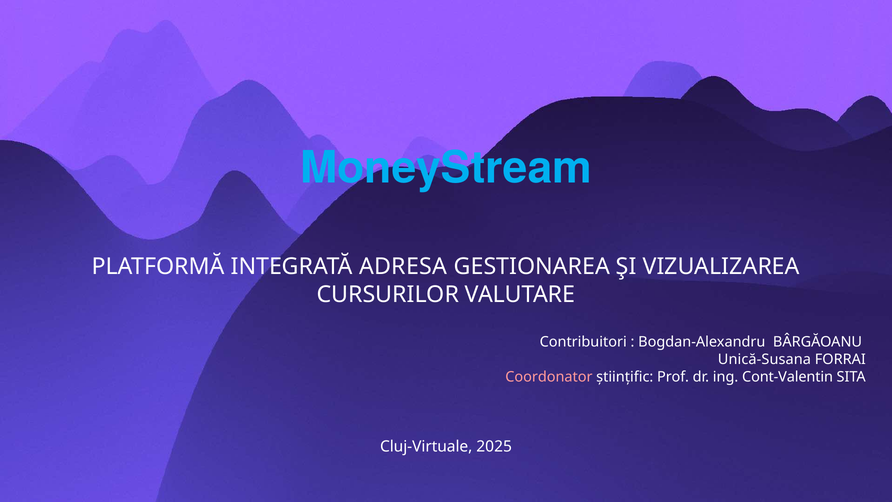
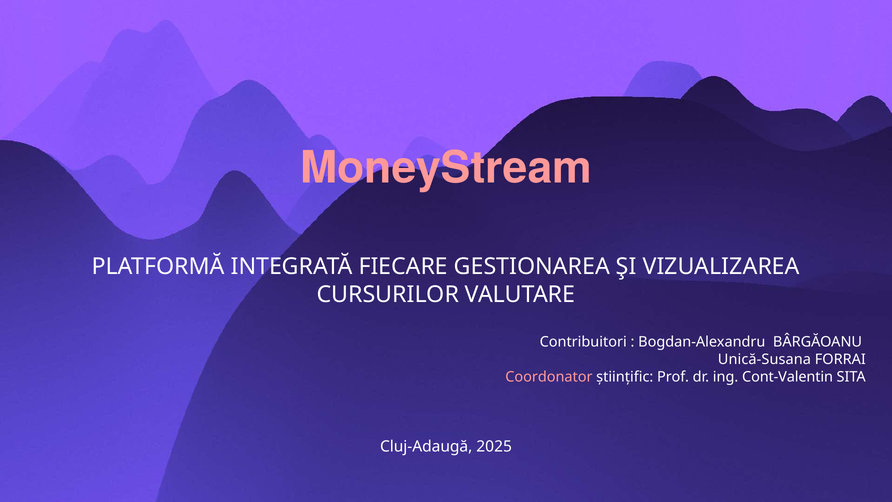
MoneyStream colour: light blue -> pink
ADRESA: ADRESA -> FIECARE
Cluj-Virtuale: Cluj-Virtuale -> Cluj-Adaugă
